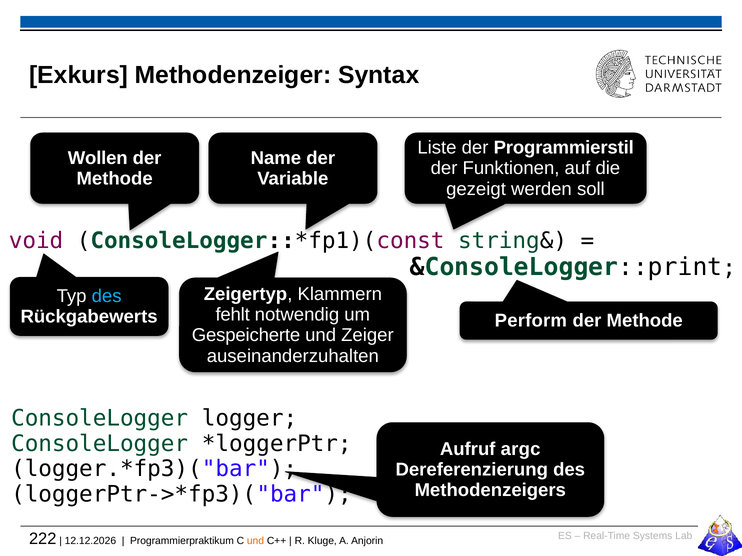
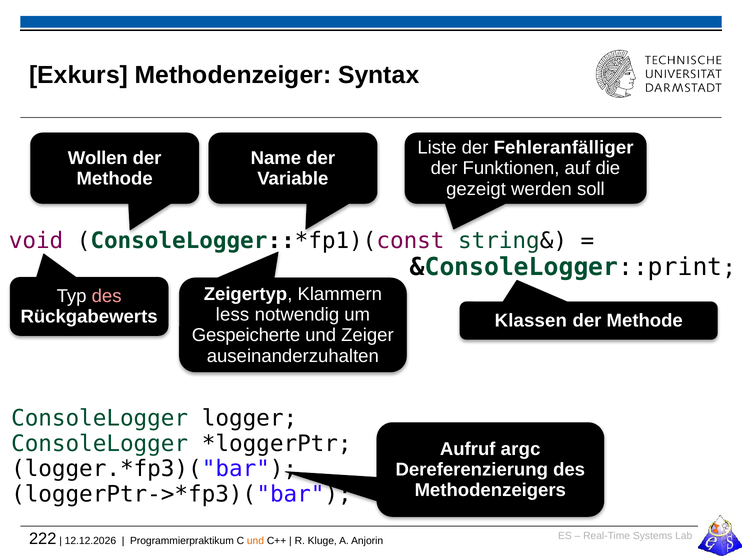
Programmierstil: Programmierstil -> Fehleranfälliger
des at (107, 296) colour: light blue -> pink
fehlt: fehlt -> less
Perform: Perform -> Klassen
